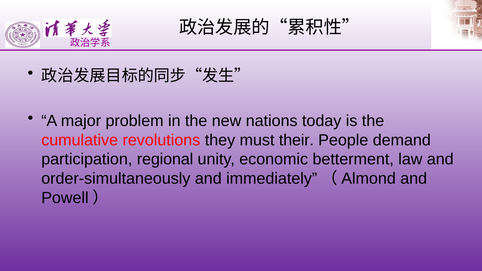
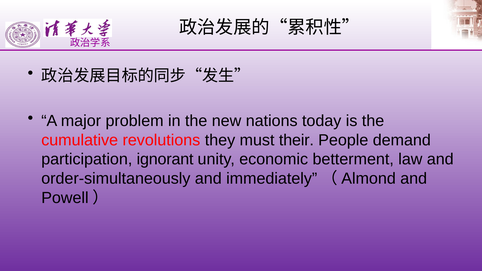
regional: regional -> ignorant
